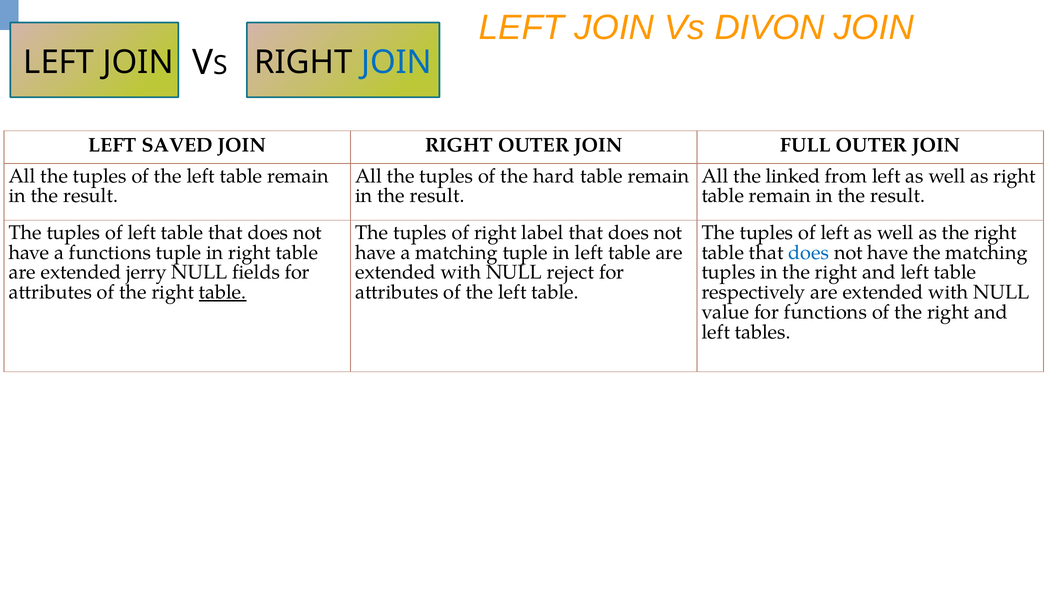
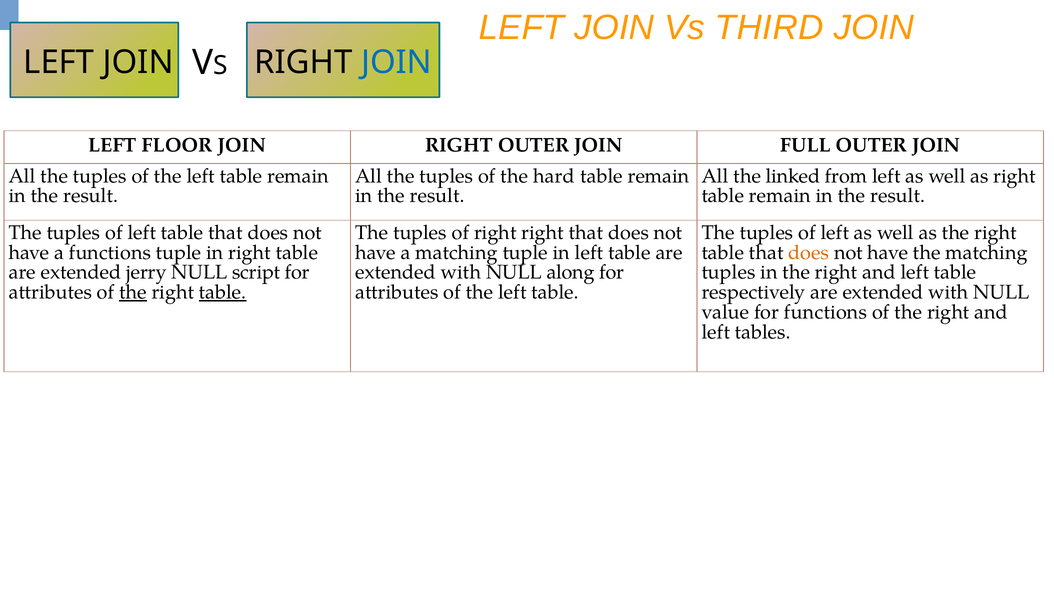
DIVON: DIVON -> THIRD
SAVED: SAVED -> FLOOR
right label: label -> right
does at (809, 253) colour: blue -> orange
fields: fields -> script
reject: reject -> along
the at (133, 292) underline: none -> present
